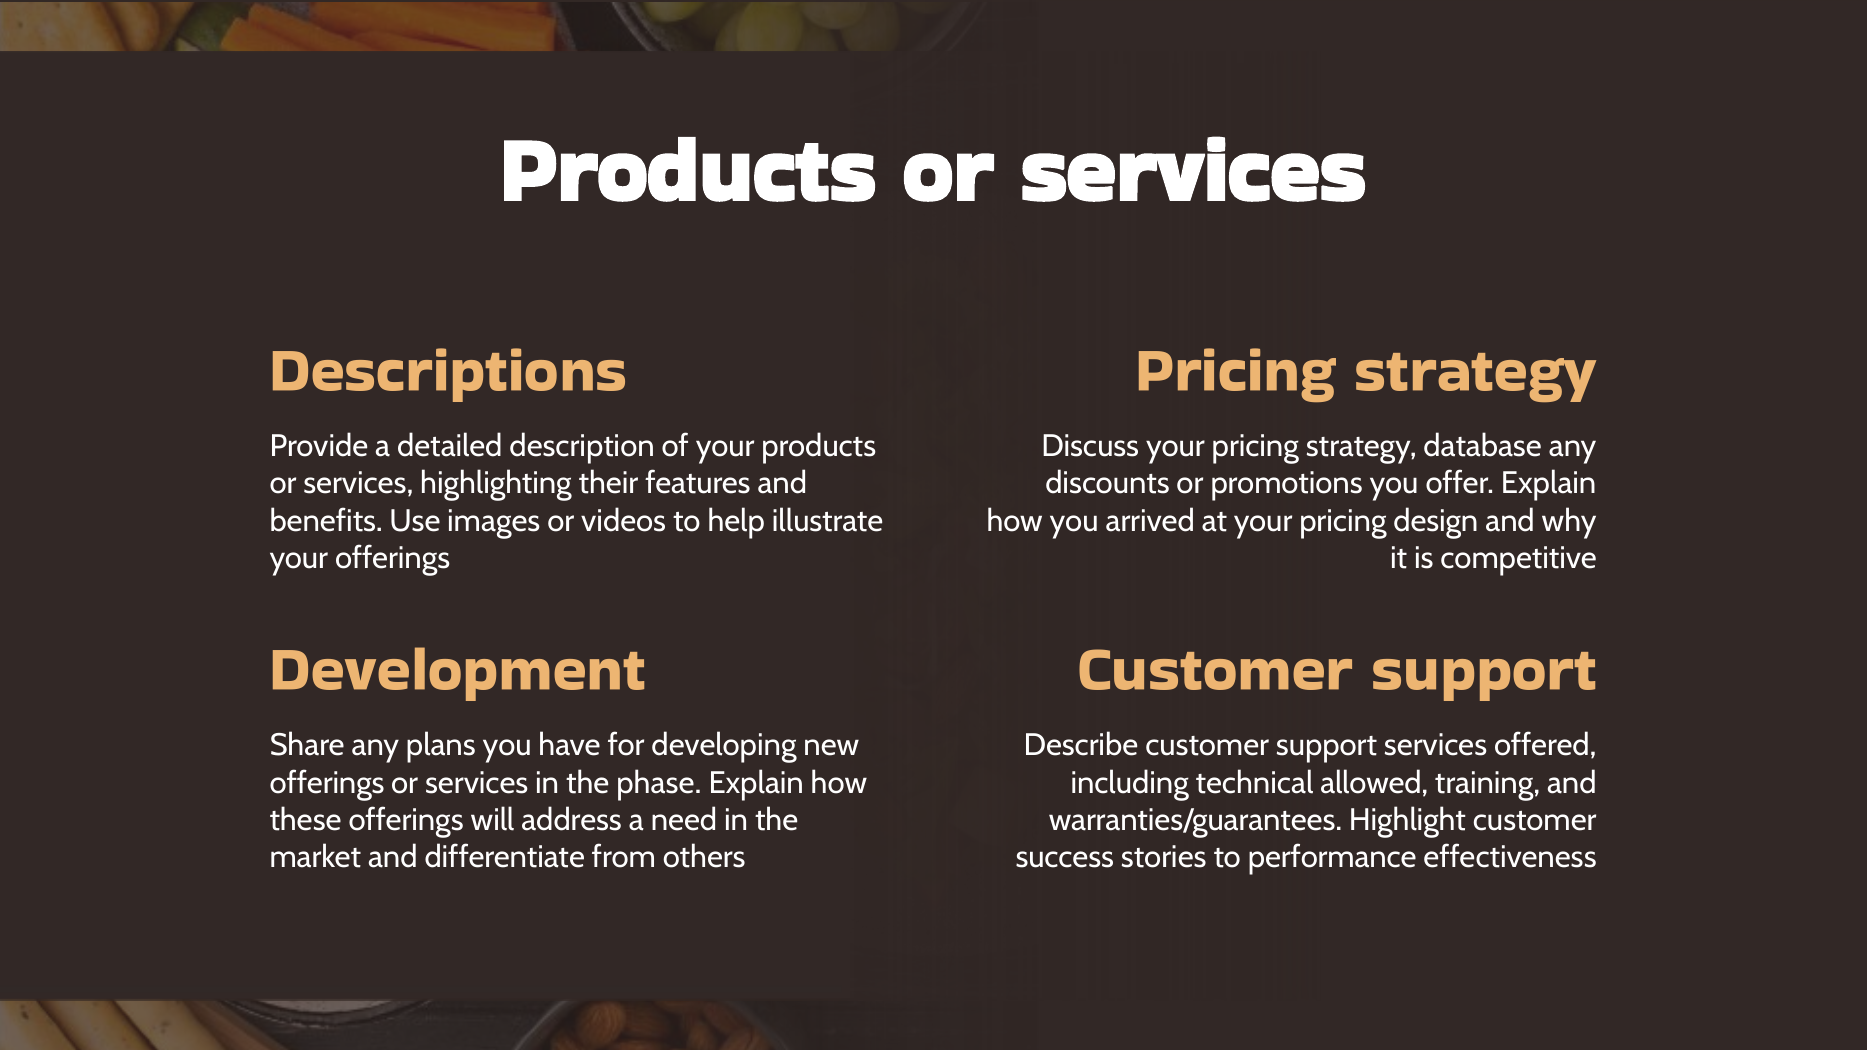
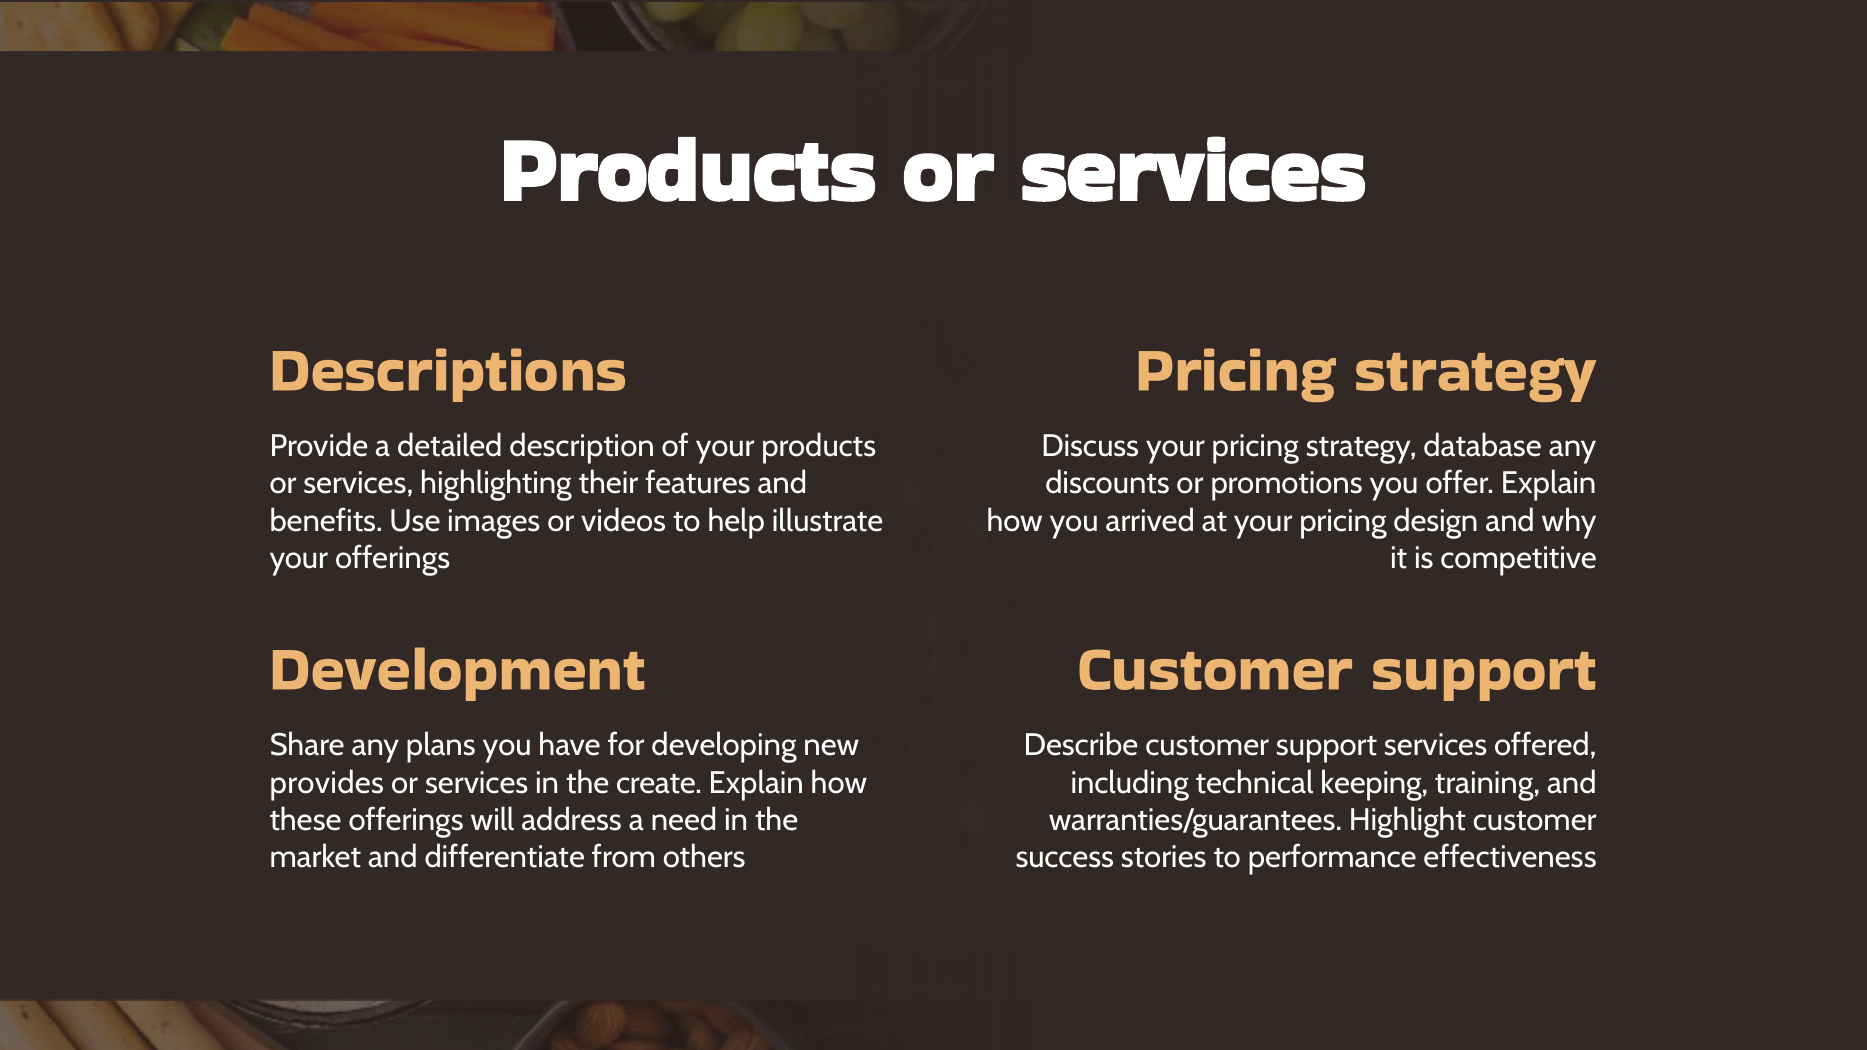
offerings at (327, 783): offerings -> provides
phase: phase -> create
allowed: allowed -> keeping
